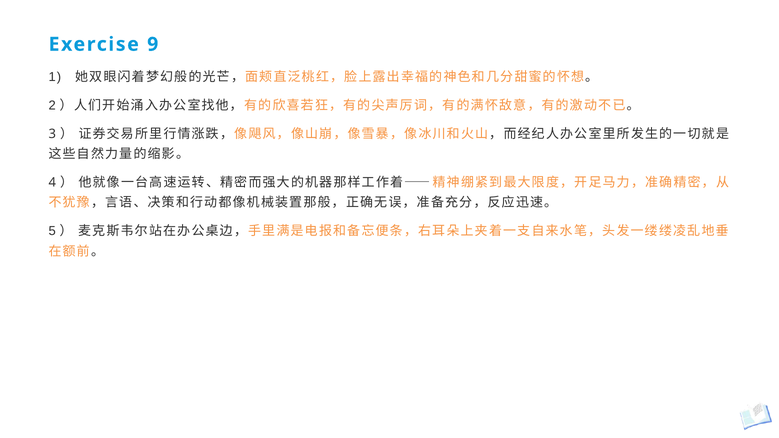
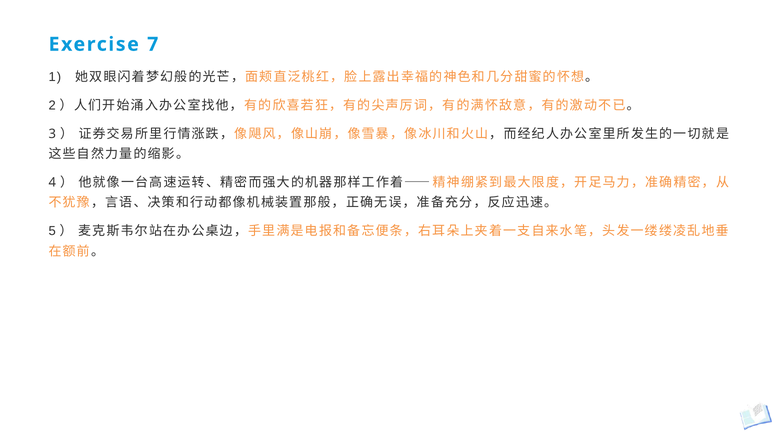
9: 9 -> 7
